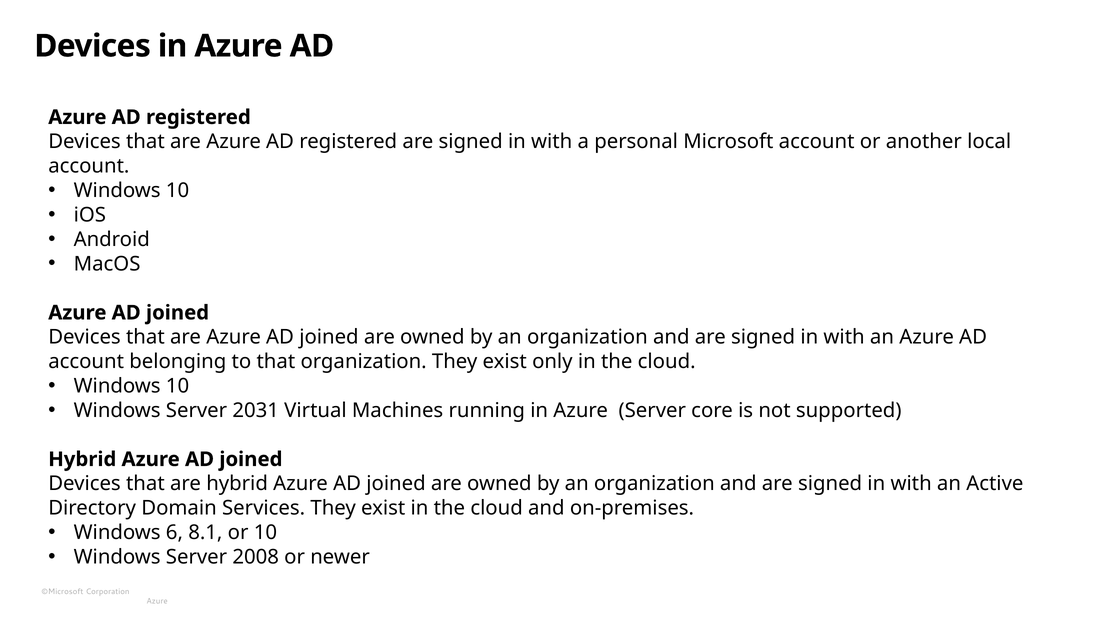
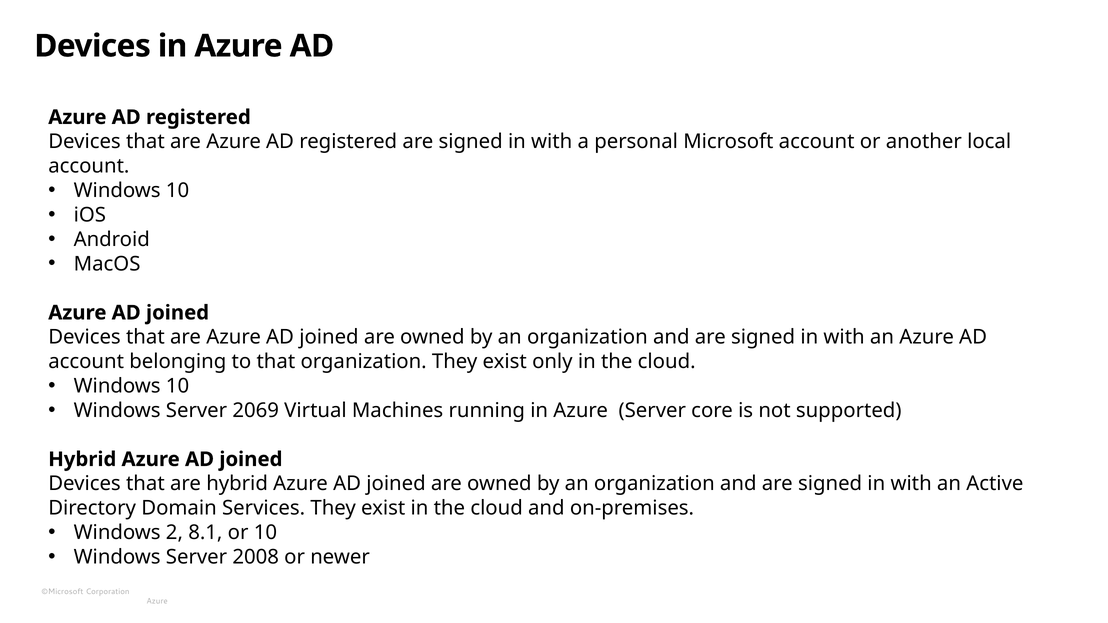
2031: 2031 -> 2069
6: 6 -> 2
